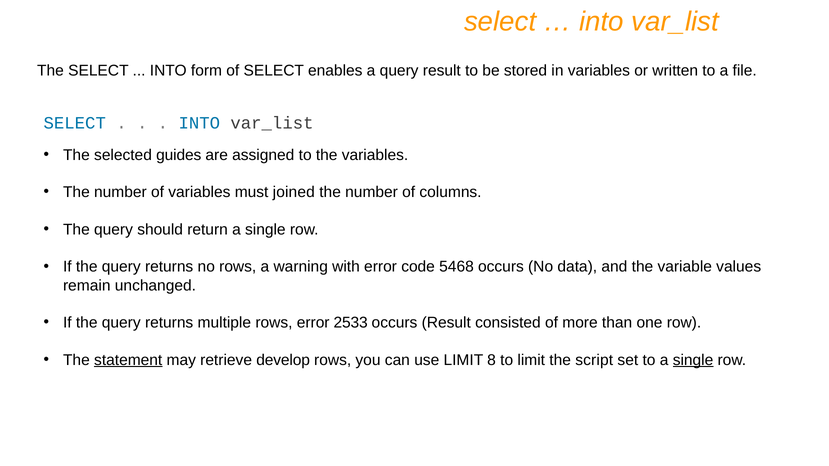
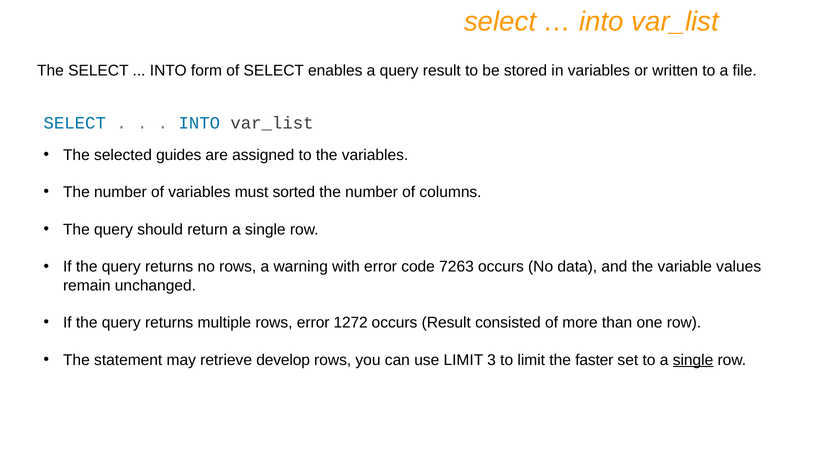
joined: joined -> sorted
5468: 5468 -> 7263
2533: 2533 -> 1272
statement underline: present -> none
8: 8 -> 3
script: script -> faster
